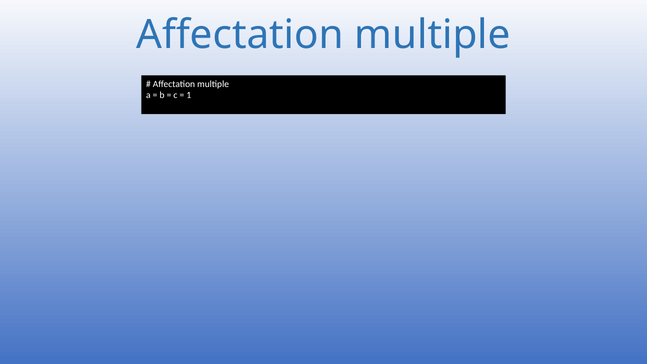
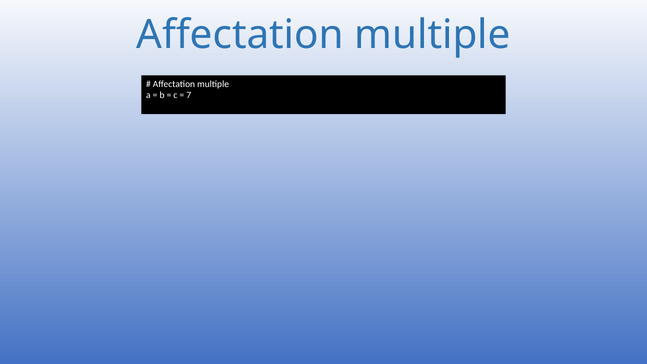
1: 1 -> 7
